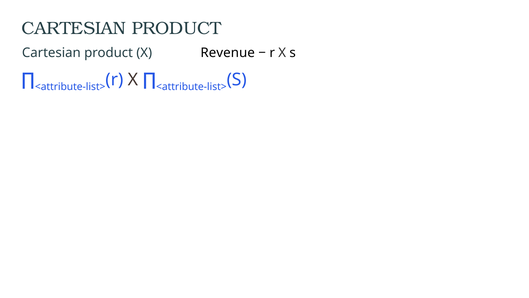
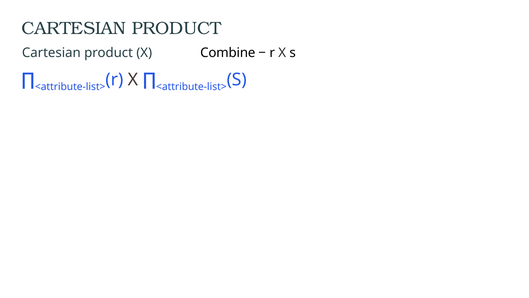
Revenue: Revenue -> Combine
